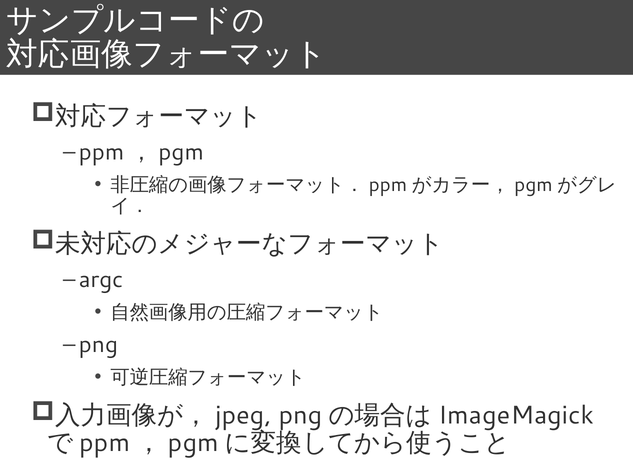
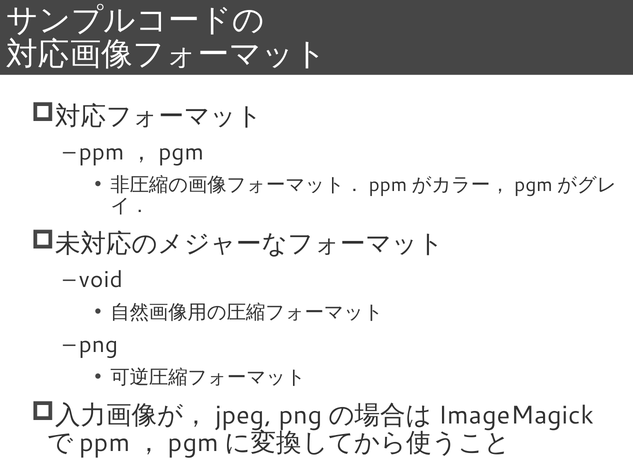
argc: argc -> void
